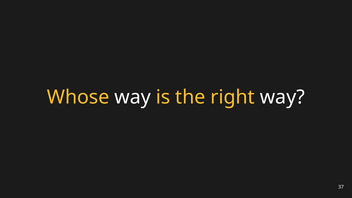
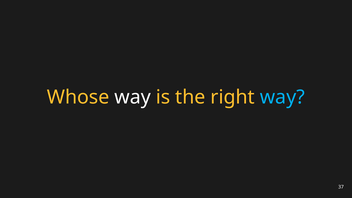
way at (282, 97) colour: white -> light blue
